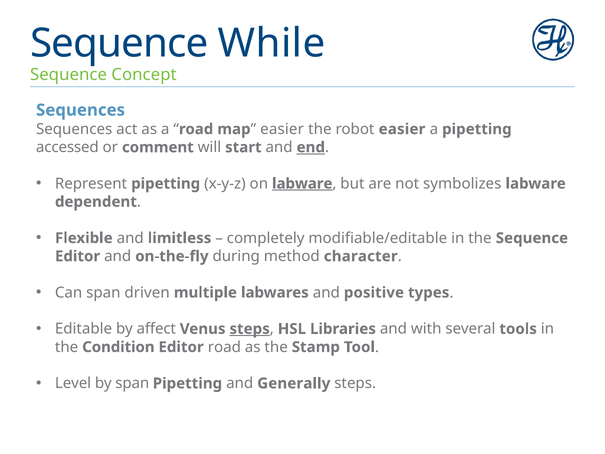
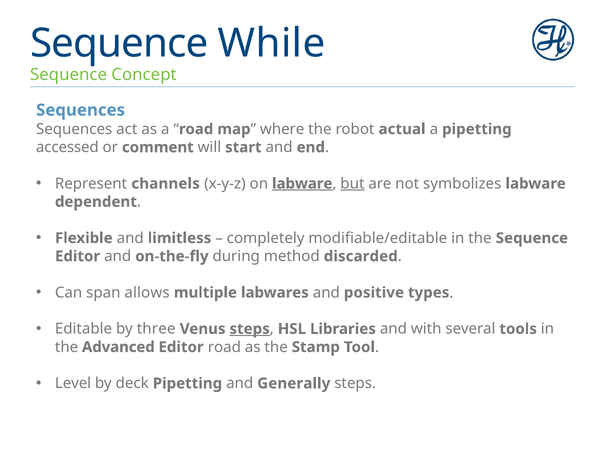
easier at (282, 129): easier -> where
robot easier: easier -> actual
end underline: present -> none
Represent pipetting: pipetting -> channels
but underline: none -> present
character: character -> discarded
driven: driven -> allows
affect: affect -> three
Condition: Condition -> Advanced
by span: span -> deck
